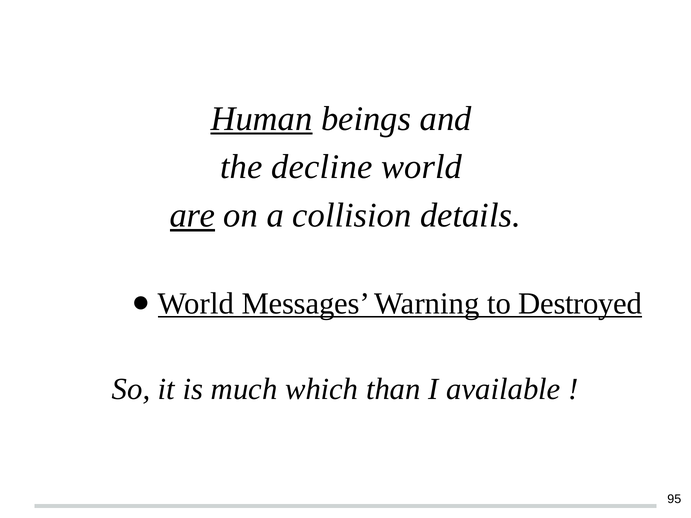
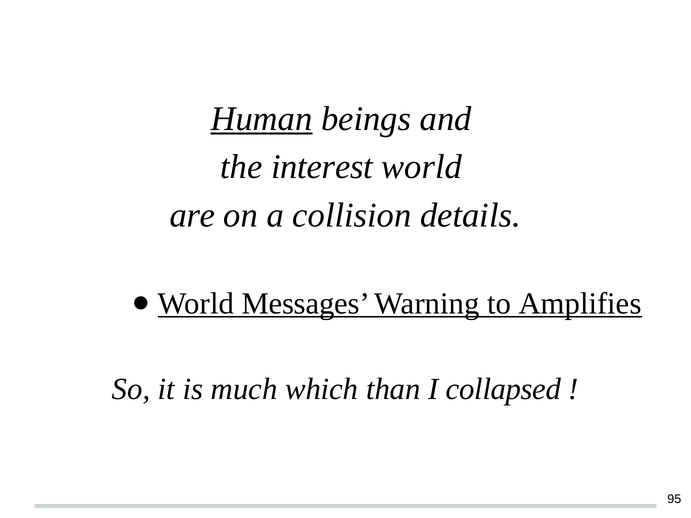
decline: decline -> interest
are underline: present -> none
Destroyed: Destroyed -> Amplifies
available: available -> collapsed
